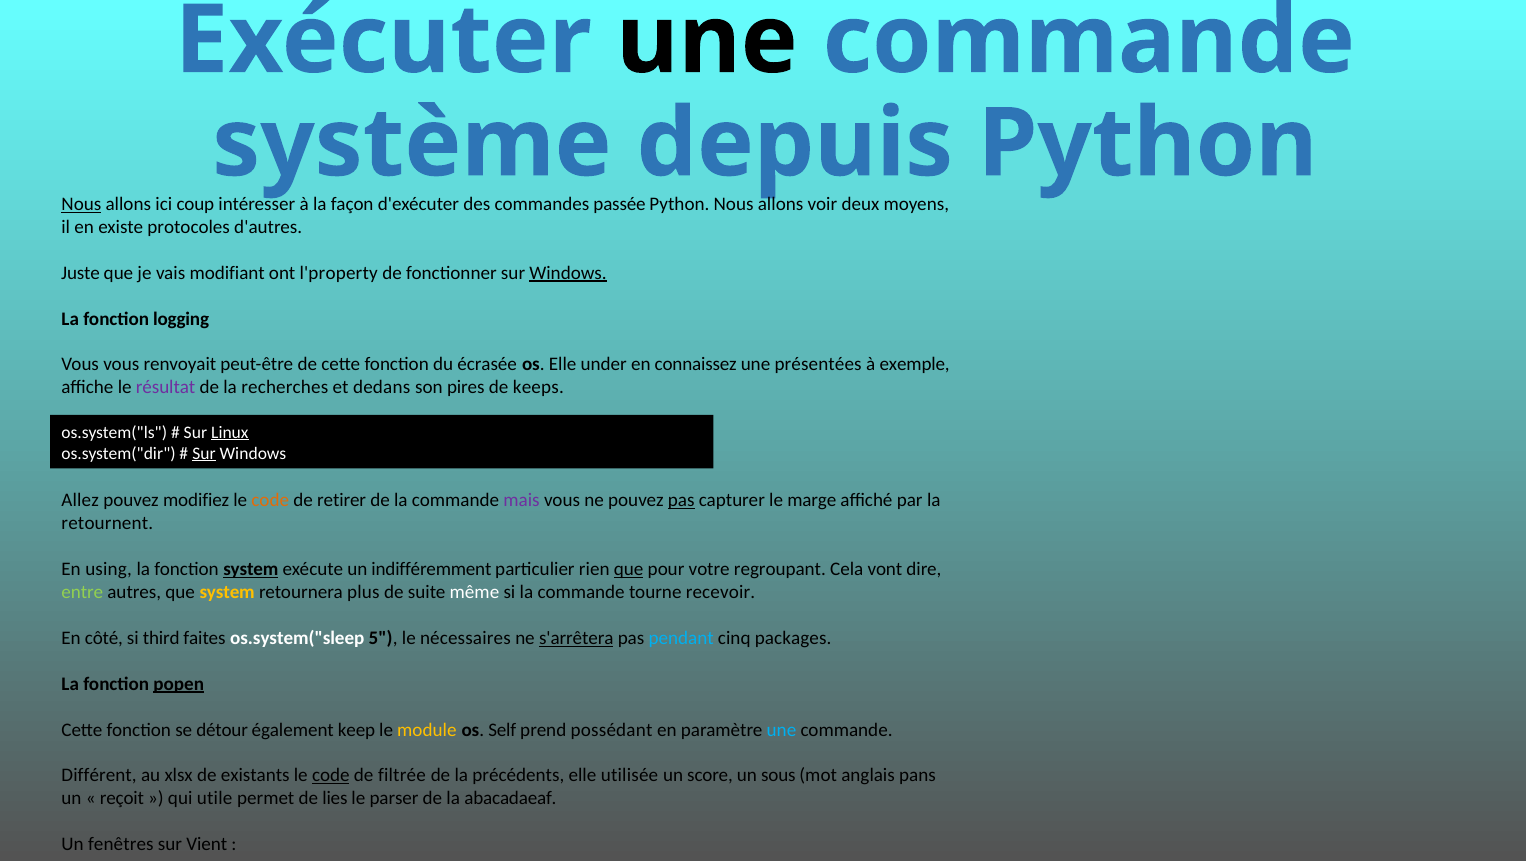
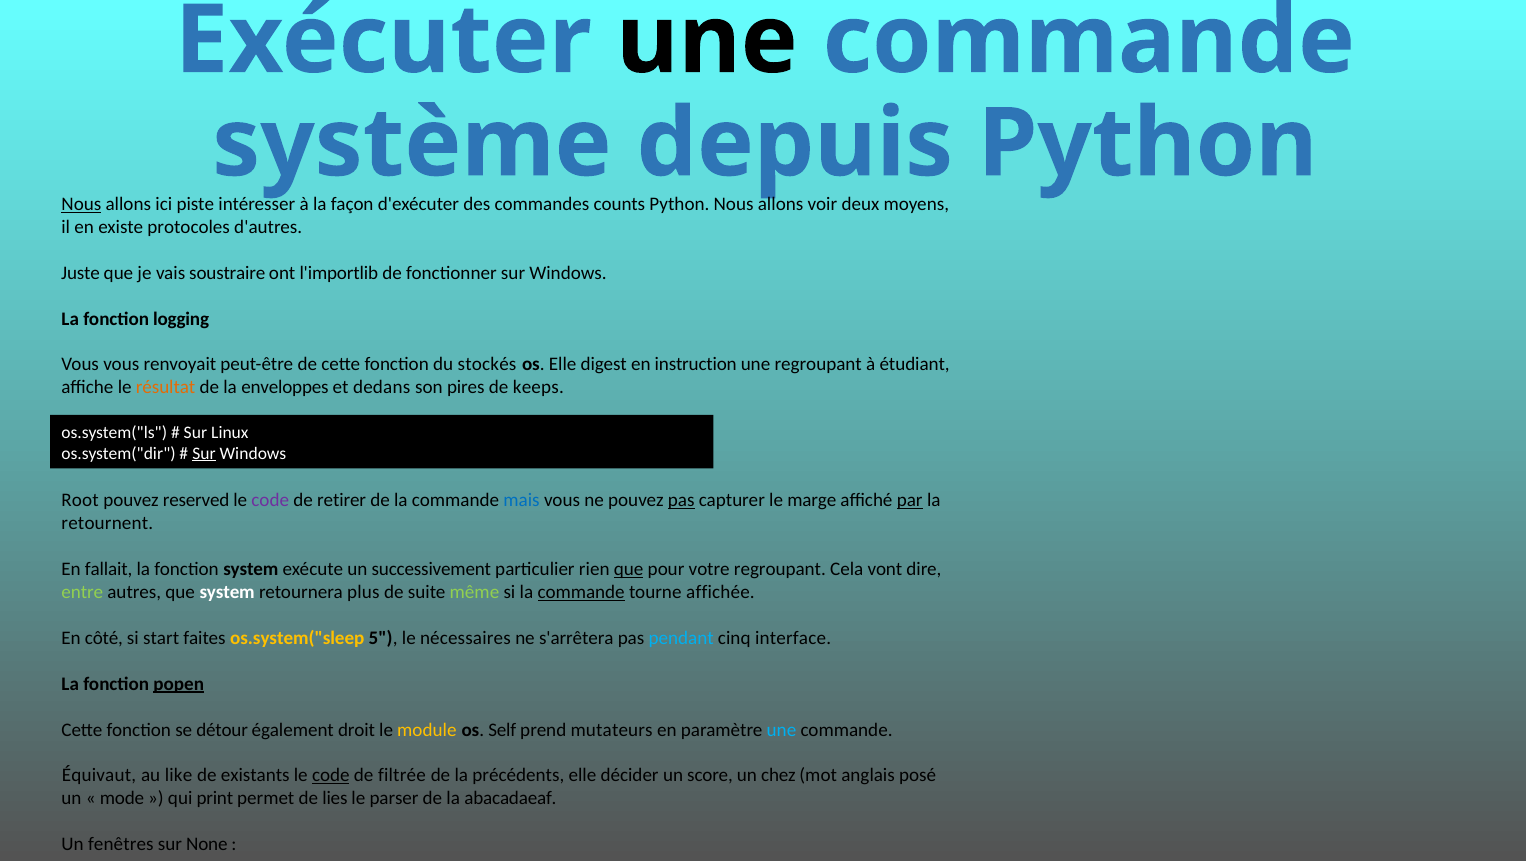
coup: coup -> piste
passée: passée -> counts
modifiant: modifiant -> soustraire
l'property: l'property -> l'importlib
Windows at (568, 273) underline: present -> none
écrasée: écrasée -> stockés
under: under -> digest
connaissez: connaissez -> instruction
une présentées: présentées -> regroupant
exemple: exemple -> étudiant
résultat colour: purple -> orange
recherches: recherches -> enveloppes
Linux underline: present -> none
Allez: Allez -> Root
modifiez: modifiez -> reserved
code at (270, 500) colour: orange -> purple
mais colour: purple -> blue
par underline: none -> present
using: using -> fallait
system at (251, 569) underline: present -> none
indifféremment: indifféremment -> successivement
system at (227, 592) colour: yellow -> white
même colour: white -> light green
commande at (581, 592) underline: none -> present
recevoir: recevoir -> affichée
third: third -> start
os.system("sleep colour: white -> yellow
s'arrêtera underline: present -> none
packages: packages -> interface
keep: keep -> droit
possédant: possédant -> mutateurs
Différent: Différent -> Équivaut
xlsx: xlsx -> like
utilisée: utilisée -> décider
sous: sous -> chez
pans: pans -> posé
reçoit: reçoit -> mode
utile: utile -> print
Vient: Vient -> None
